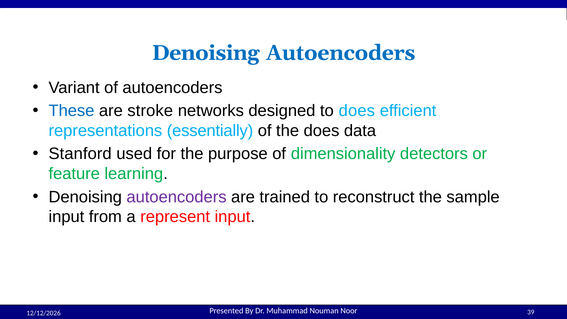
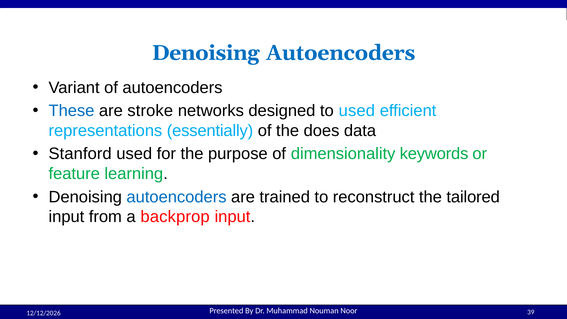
to does: does -> used
detectors: detectors -> keywords
autoencoders at (177, 197) colour: purple -> blue
sample: sample -> tailored
represent: represent -> backprop
